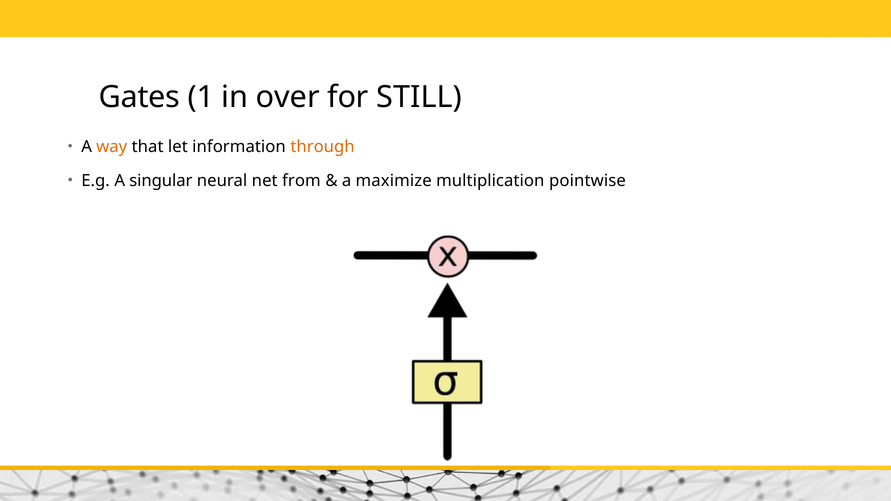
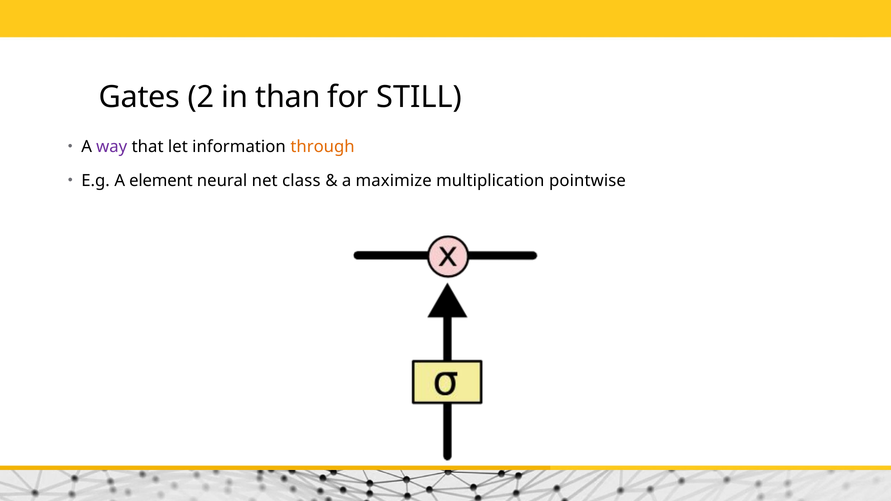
1: 1 -> 2
over: over -> than
way colour: orange -> purple
singular: singular -> element
from: from -> class
